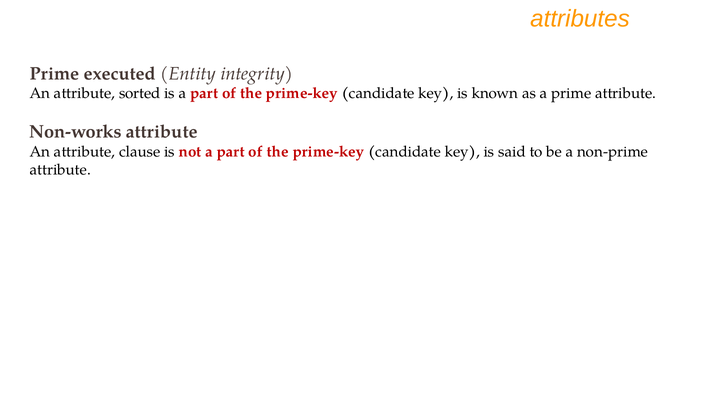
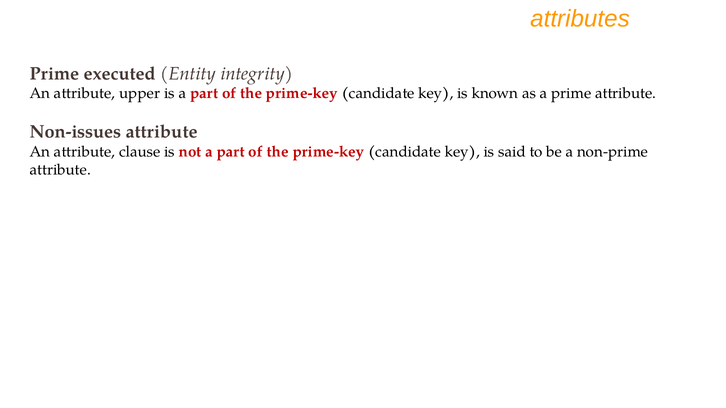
sorted: sorted -> upper
Non-works: Non-works -> Non-issues
